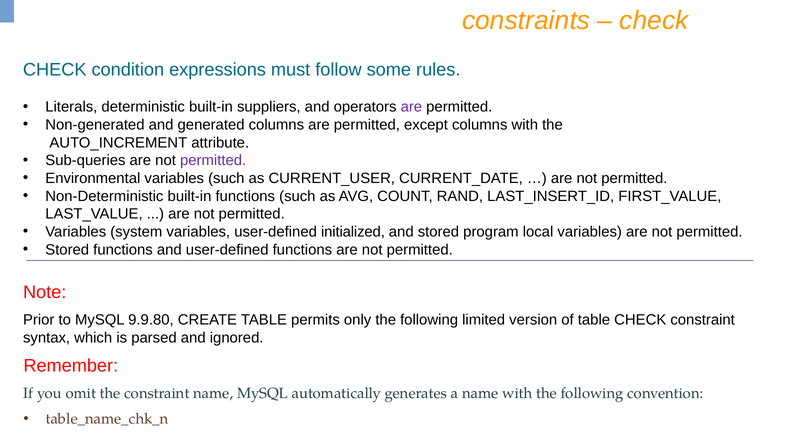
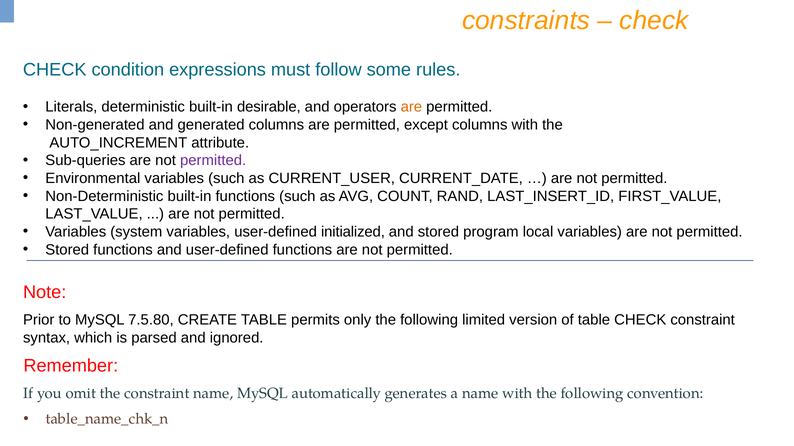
suppliers: suppliers -> desirable
are at (411, 107) colour: purple -> orange
9.9.80: 9.9.80 -> 7.5.80
